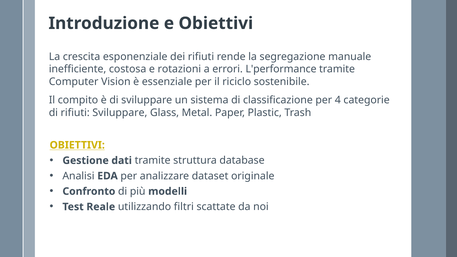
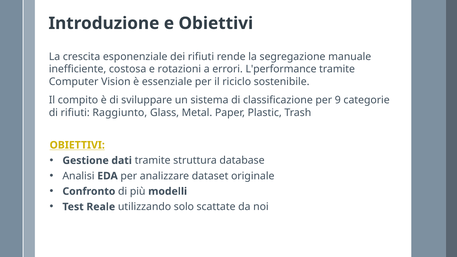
4: 4 -> 9
rifiuti Sviluppare: Sviluppare -> Raggiunto
filtri: filtri -> solo
